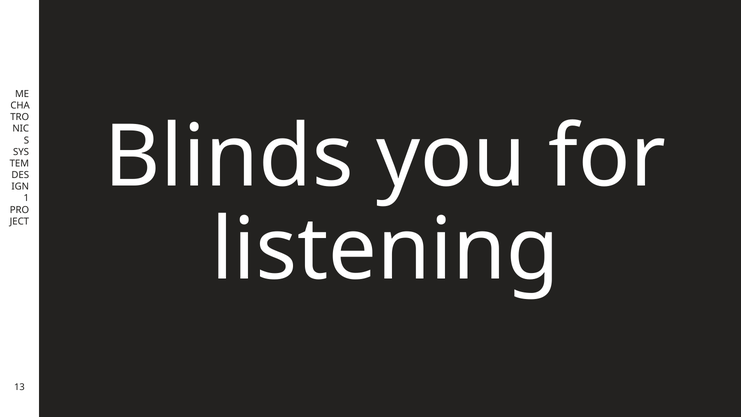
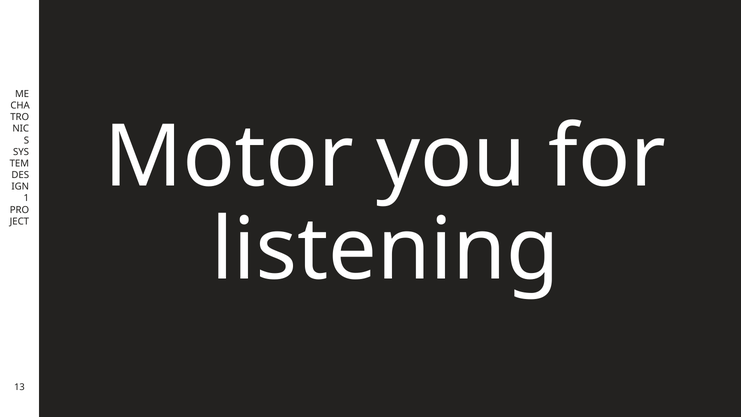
Blinds: Blinds -> Motor
